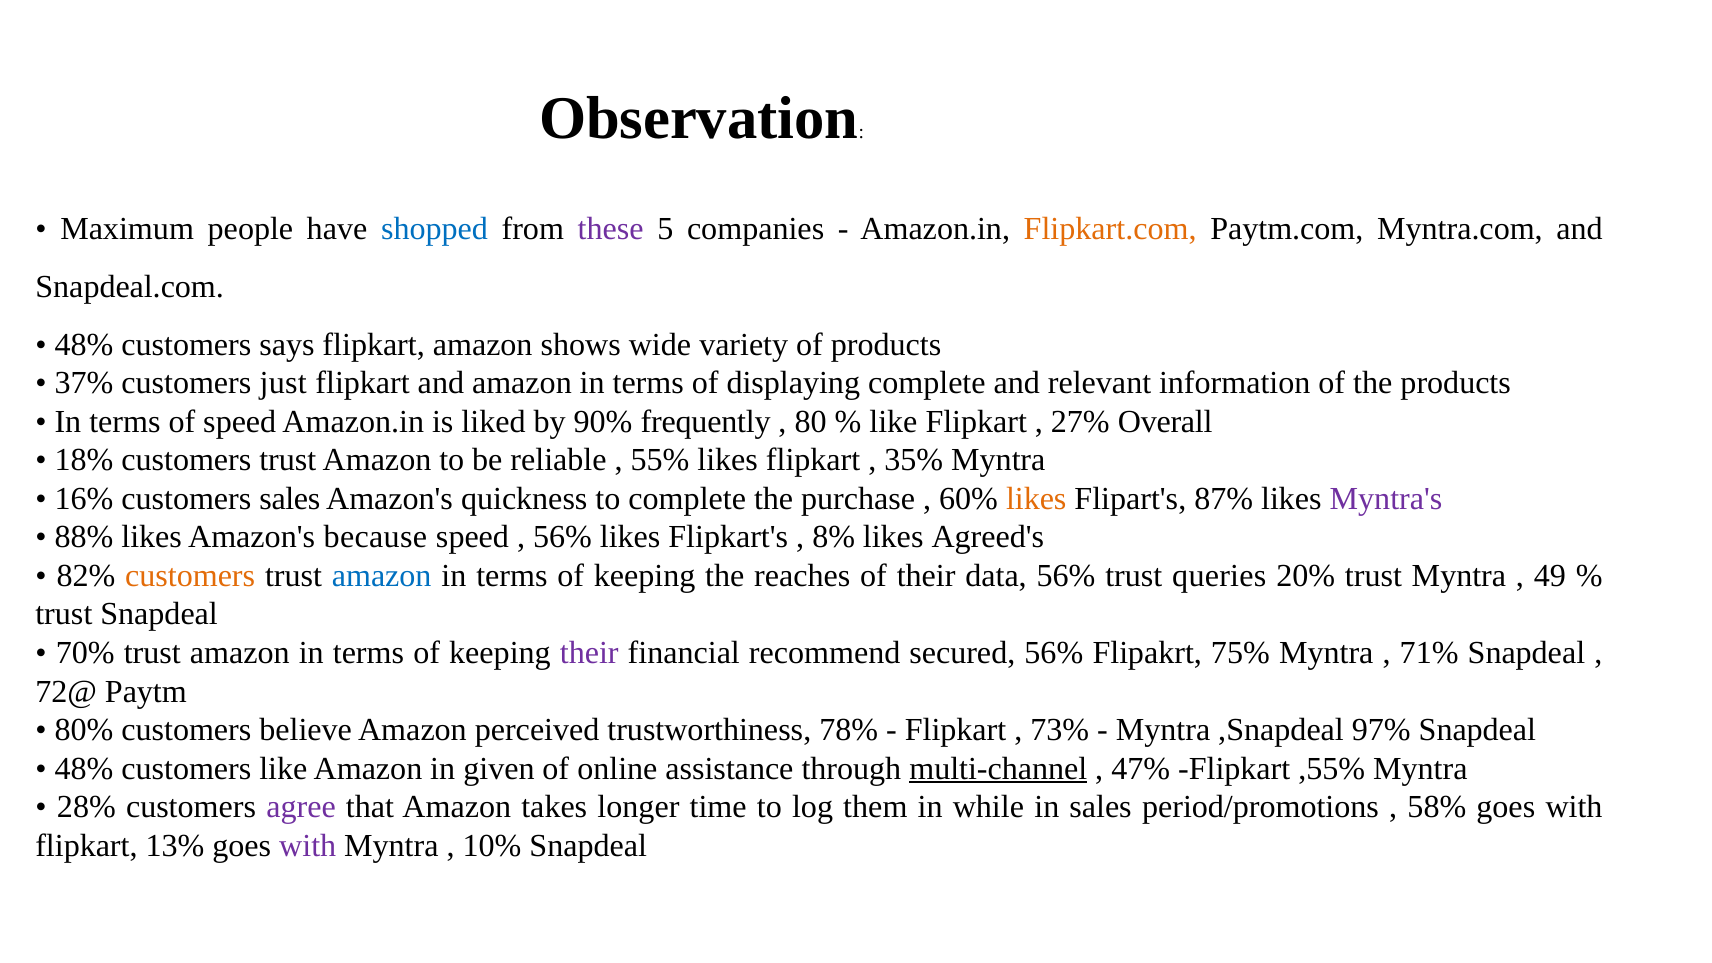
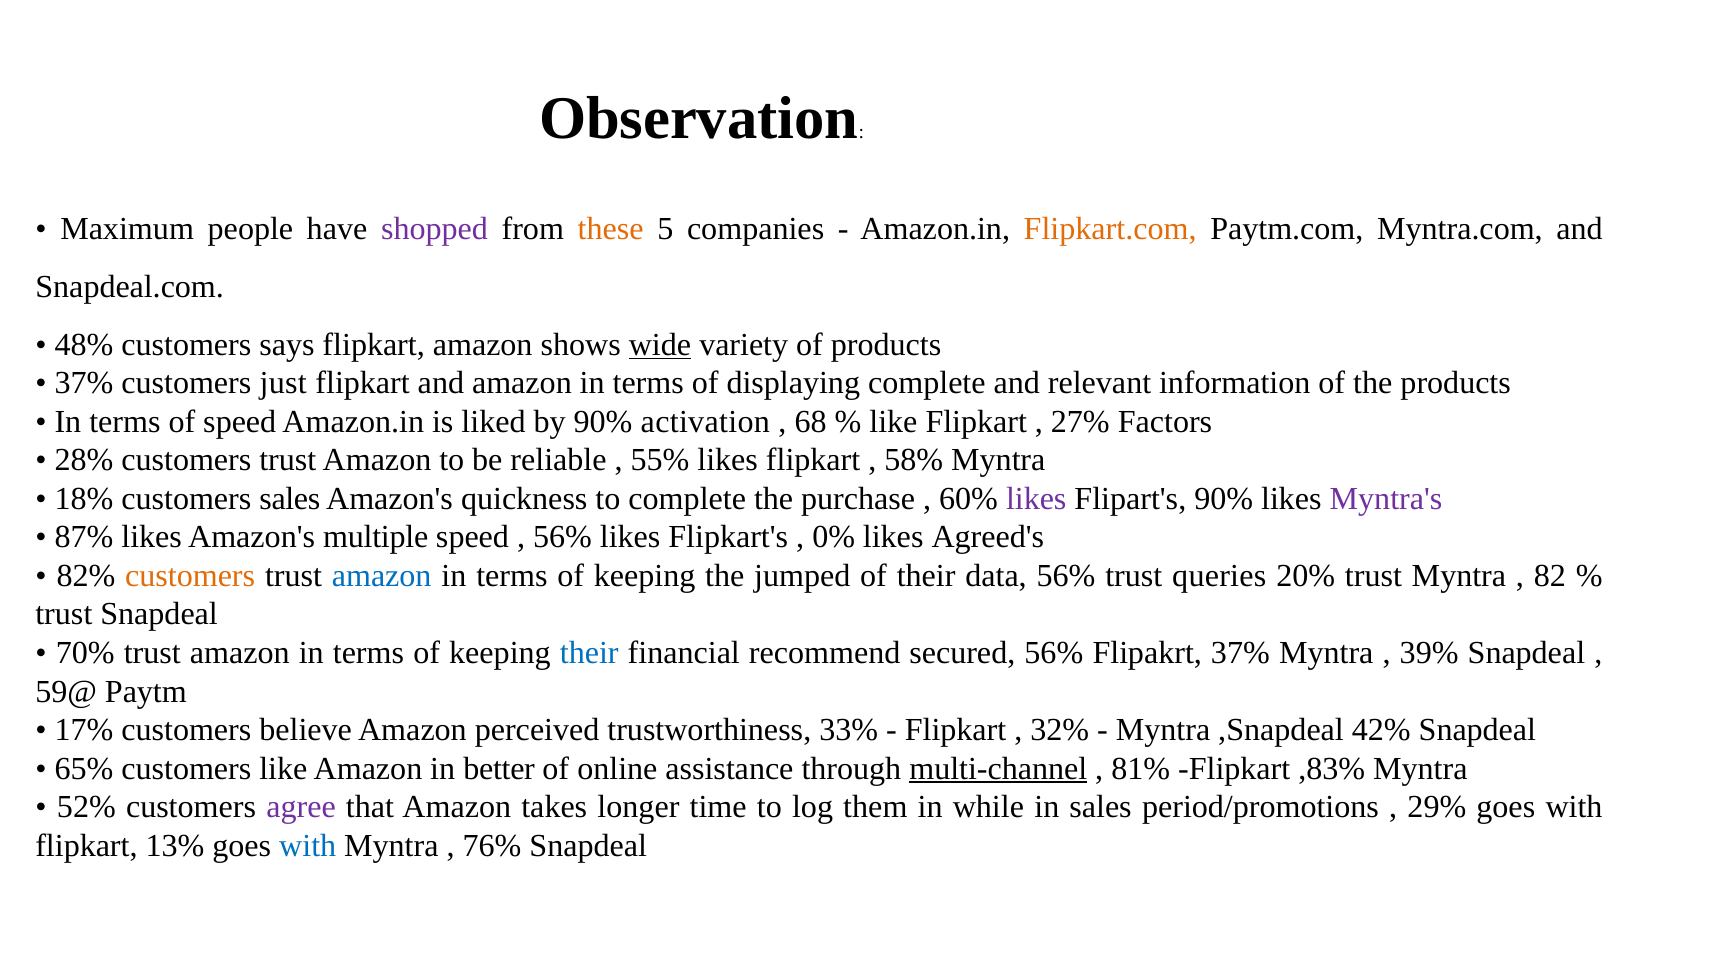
shopped colour: blue -> purple
these colour: purple -> orange
wide underline: none -> present
frequently: frequently -> activation
80: 80 -> 68
Overall: Overall -> Factors
18%: 18% -> 28%
35%: 35% -> 58%
16%: 16% -> 18%
likes at (1036, 499) colour: orange -> purple
Flipart's 87%: 87% -> 90%
88%: 88% -> 87%
because: because -> multiple
8%: 8% -> 0%
reaches: reaches -> jumped
49: 49 -> 82
their at (589, 653) colour: purple -> blue
Flipakrt 75%: 75% -> 37%
71%: 71% -> 39%
72@: 72@ -> 59@
80%: 80% -> 17%
78%: 78% -> 33%
73%: 73% -> 32%
97%: 97% -> 42%
48% at (84, 768): 48% -> 65%
given: given -> better
47%: 47% -> 81%
,55%: ,55% -> ,83%
28%: 28% -> 52%
58%: 58% -> 29%
with at (308, 845) colour: purple -> blue
10%: 10% -> 76%
